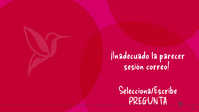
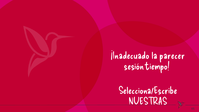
correo: correo -> tiempo
PREGUNTA: PREGUNTA -> NUESTRAS
